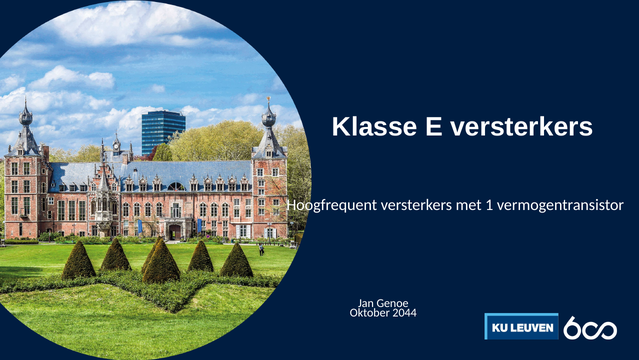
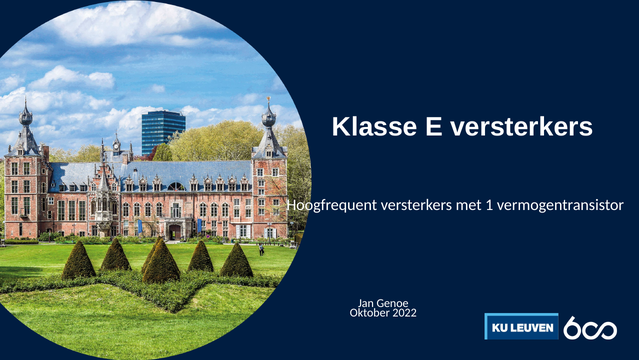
2044: 2044 -> 2022
